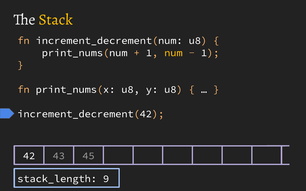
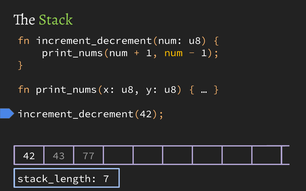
Stack colour: yellow -> light green
45: 45 -> 77
9: 9 -> 7
